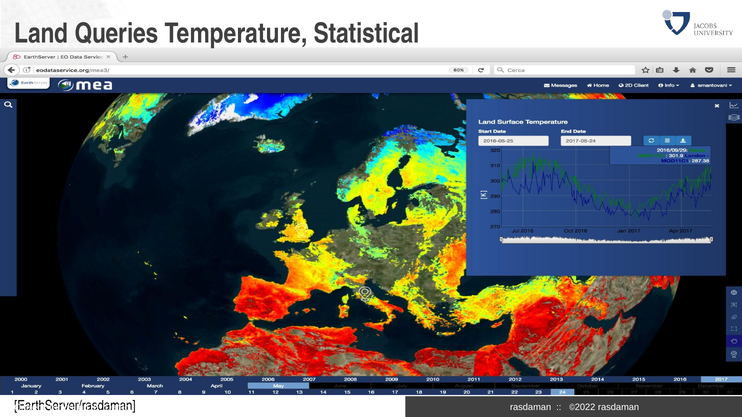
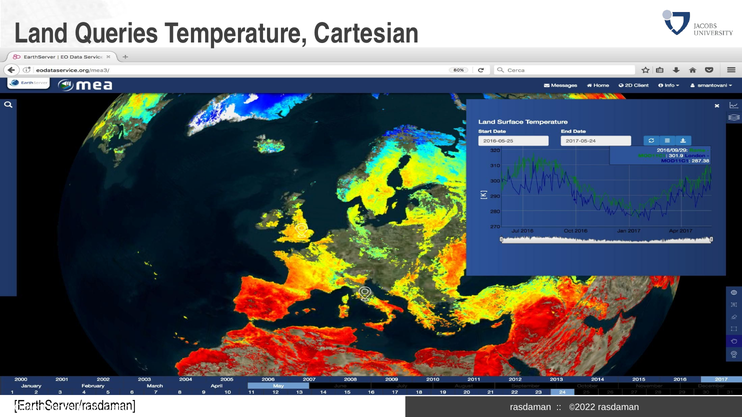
Statistical: Statistical -> Cartesian
